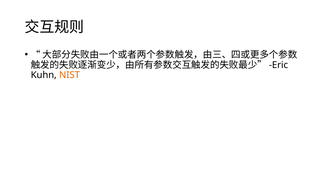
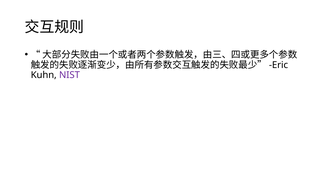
NIST colour: orange -> purple
